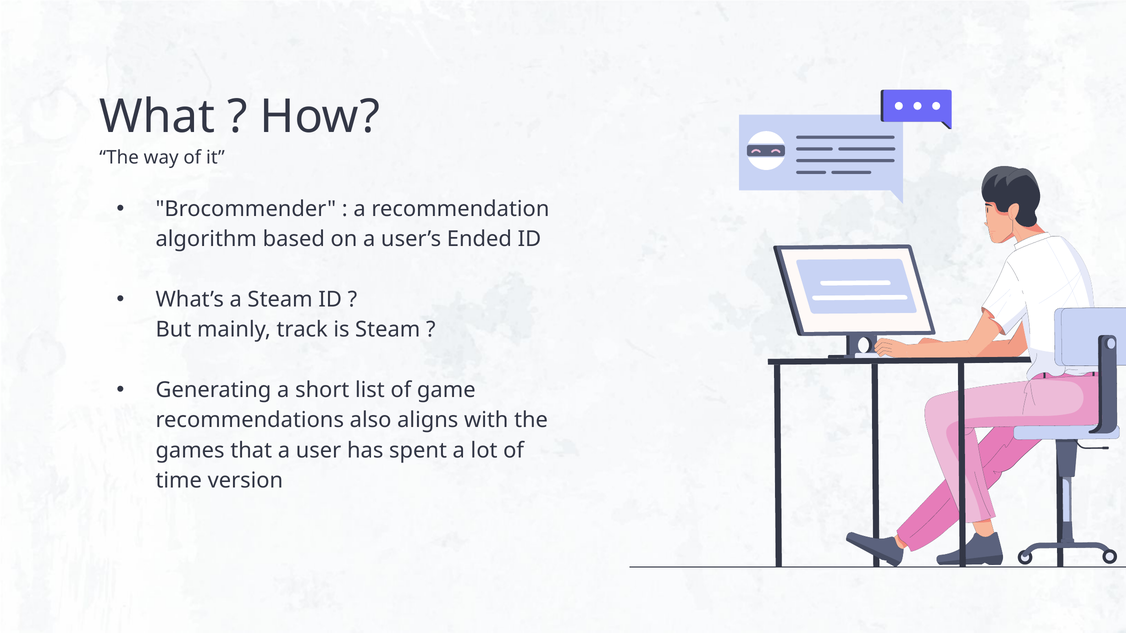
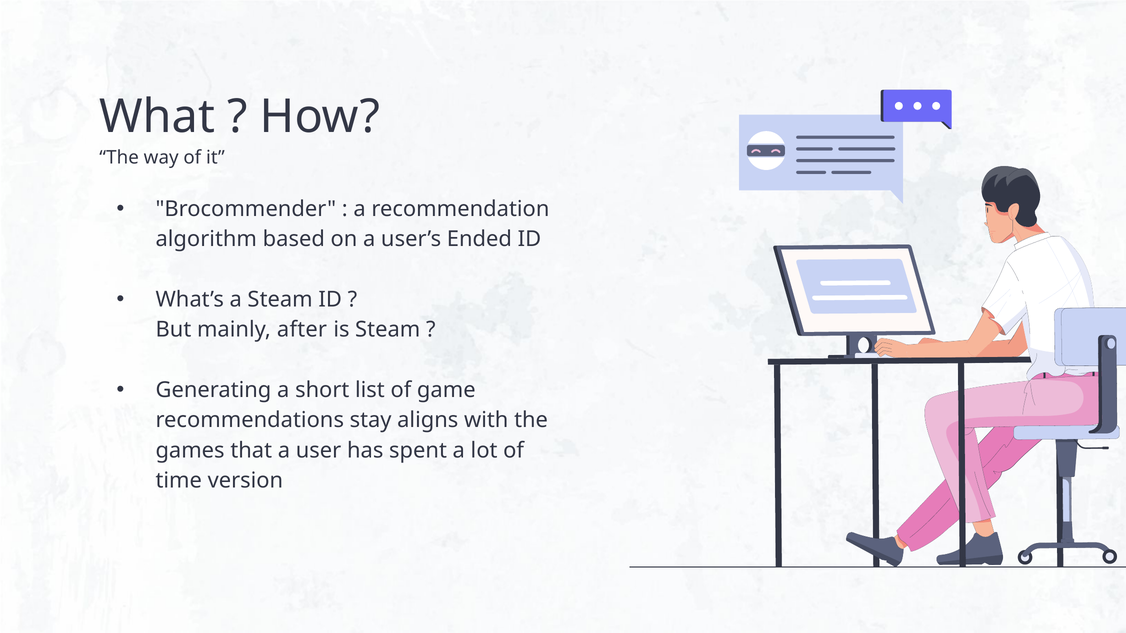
track: track -> after
also: also -> stay
